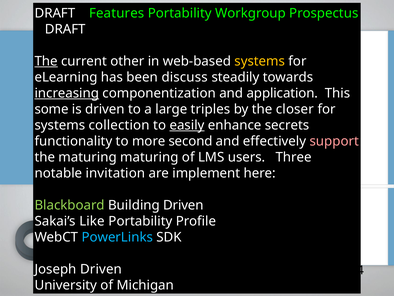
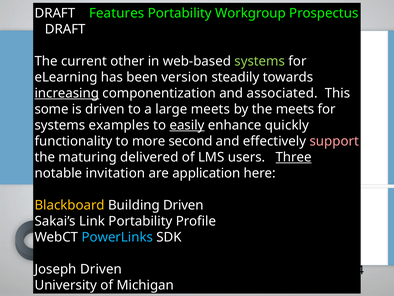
The at (46, 61) underline: present -> none
systems at (260, 61) colour: yellow -> light green
discuss: discuss -> version
application: application -> associated
large triples: triples -> meets
the closer: closer -> meets
collection: collection -> examples
secrets: secrets -> quickly
maturing maturing: maturing -> delivered
Three underline: none -> present
implement: implement -> application
Blackboard colour: light green -> yellow
Like: Like -> Link
